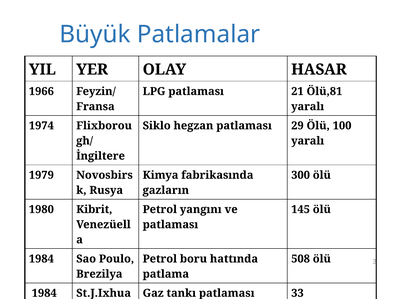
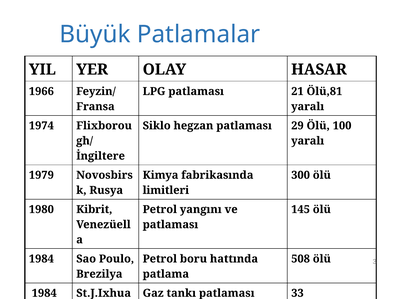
gazların: gazların -> limitleri
